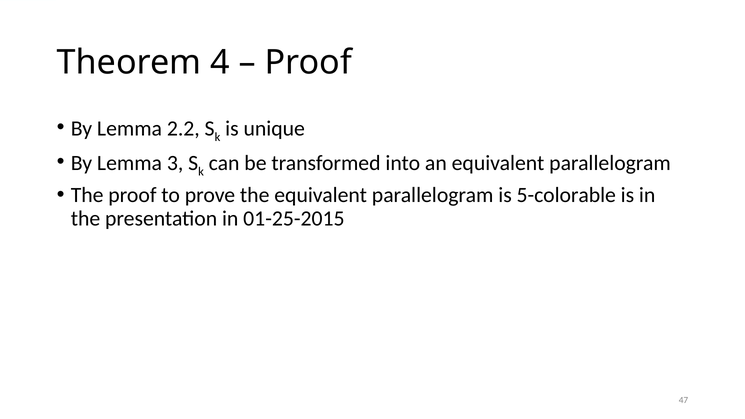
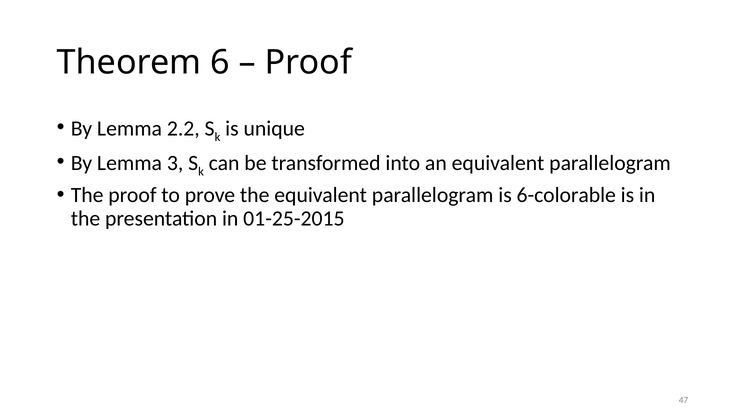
4: 4 -> 6
5-colorable: 5-colorable -> 6-colorable
